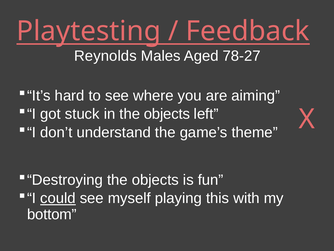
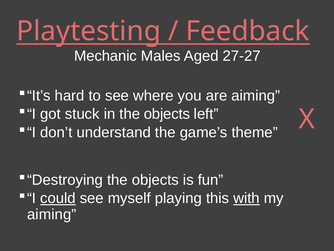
Reynolds: Reynolds -> Mechanic
78-27: 78-27 -> 27-27
with underline: none -> present
bottom at (52, 214): bottom -> aiming
